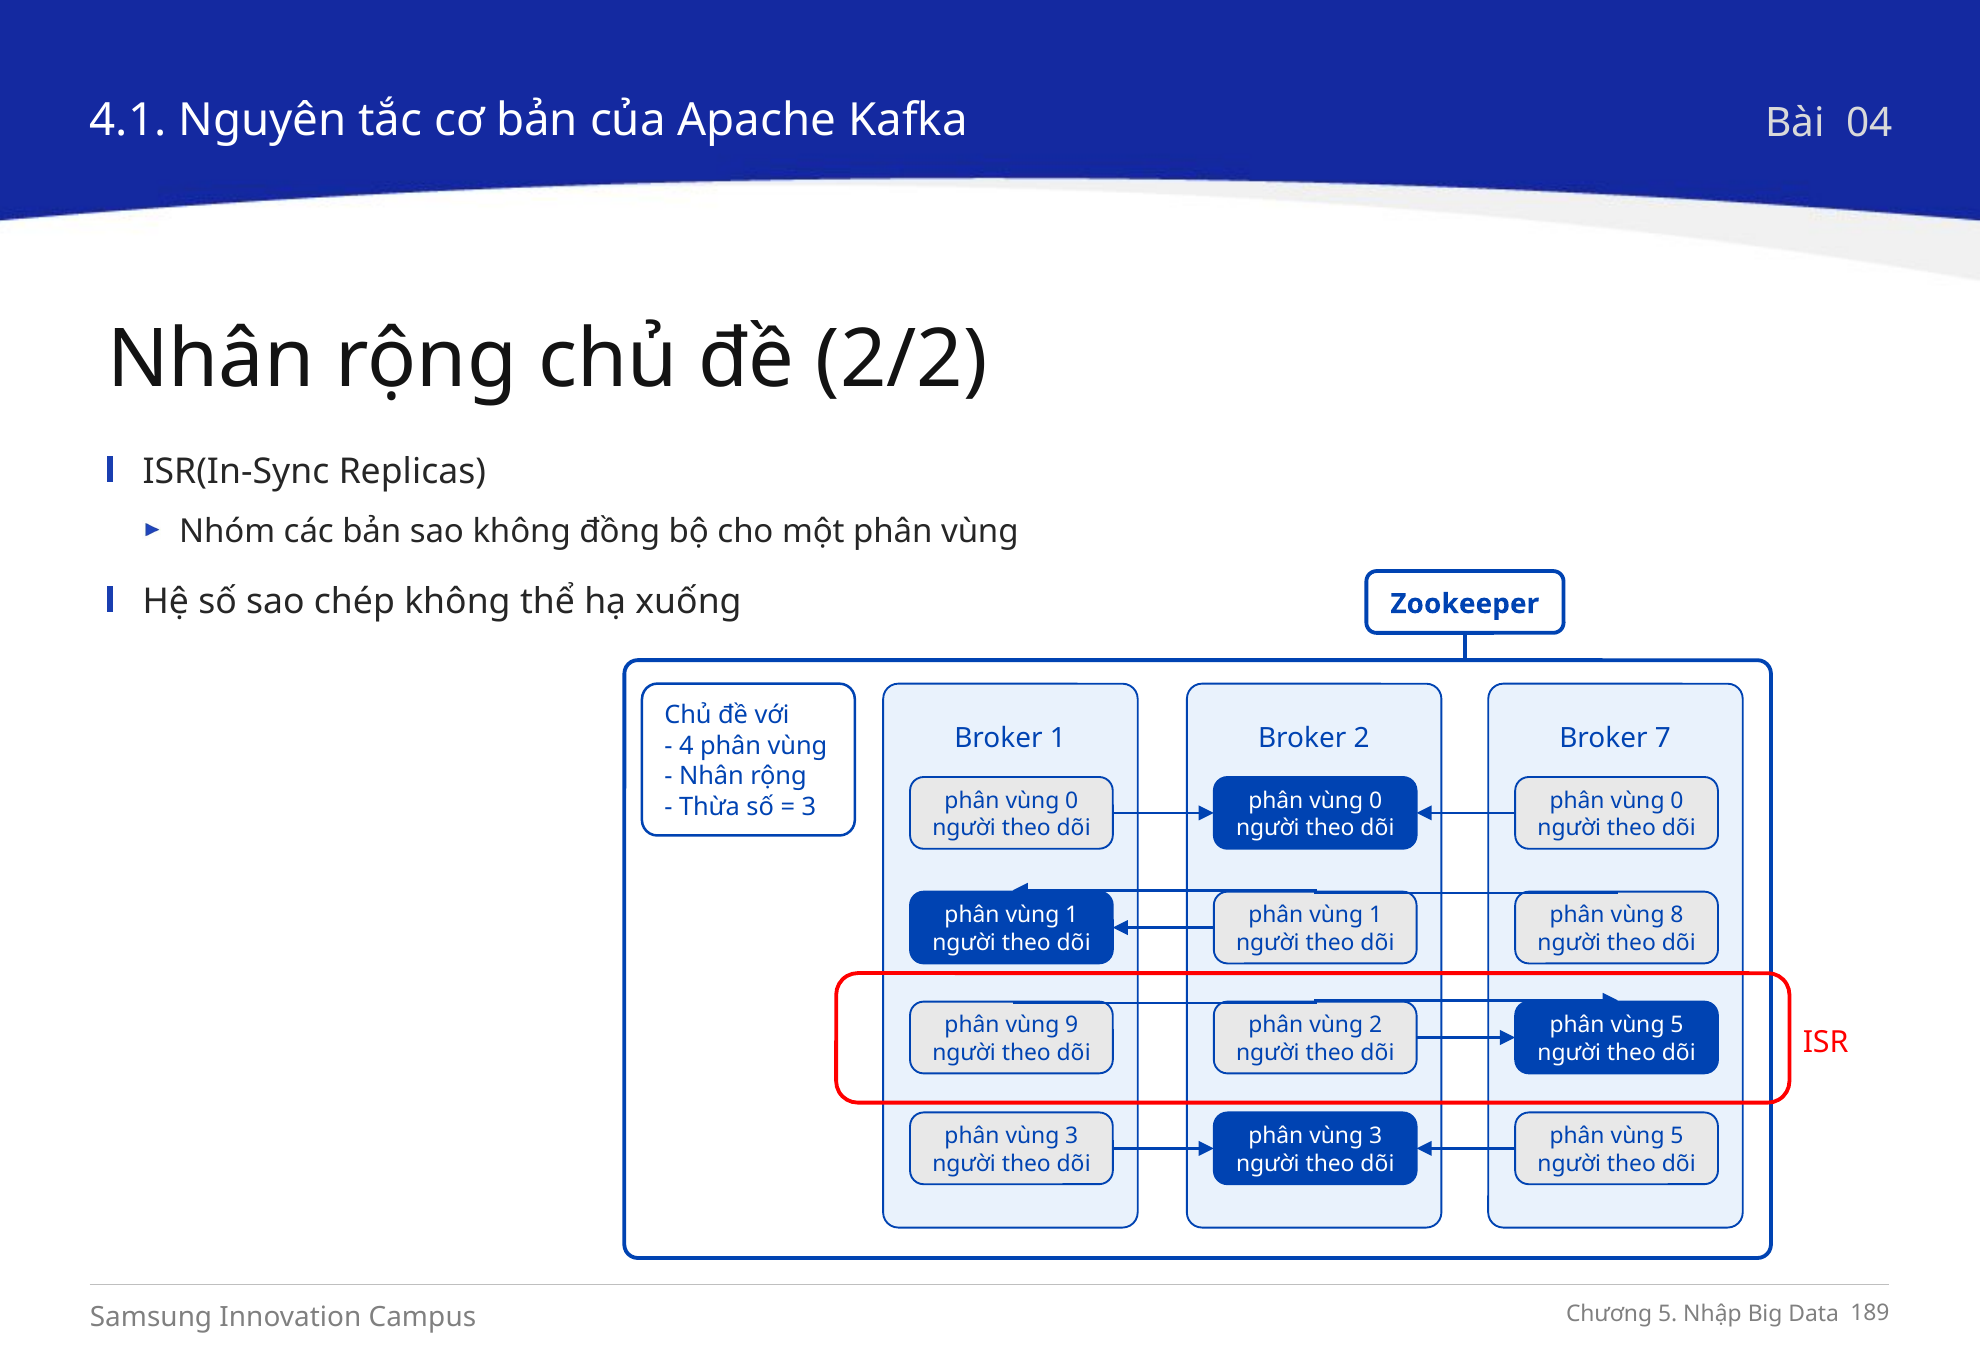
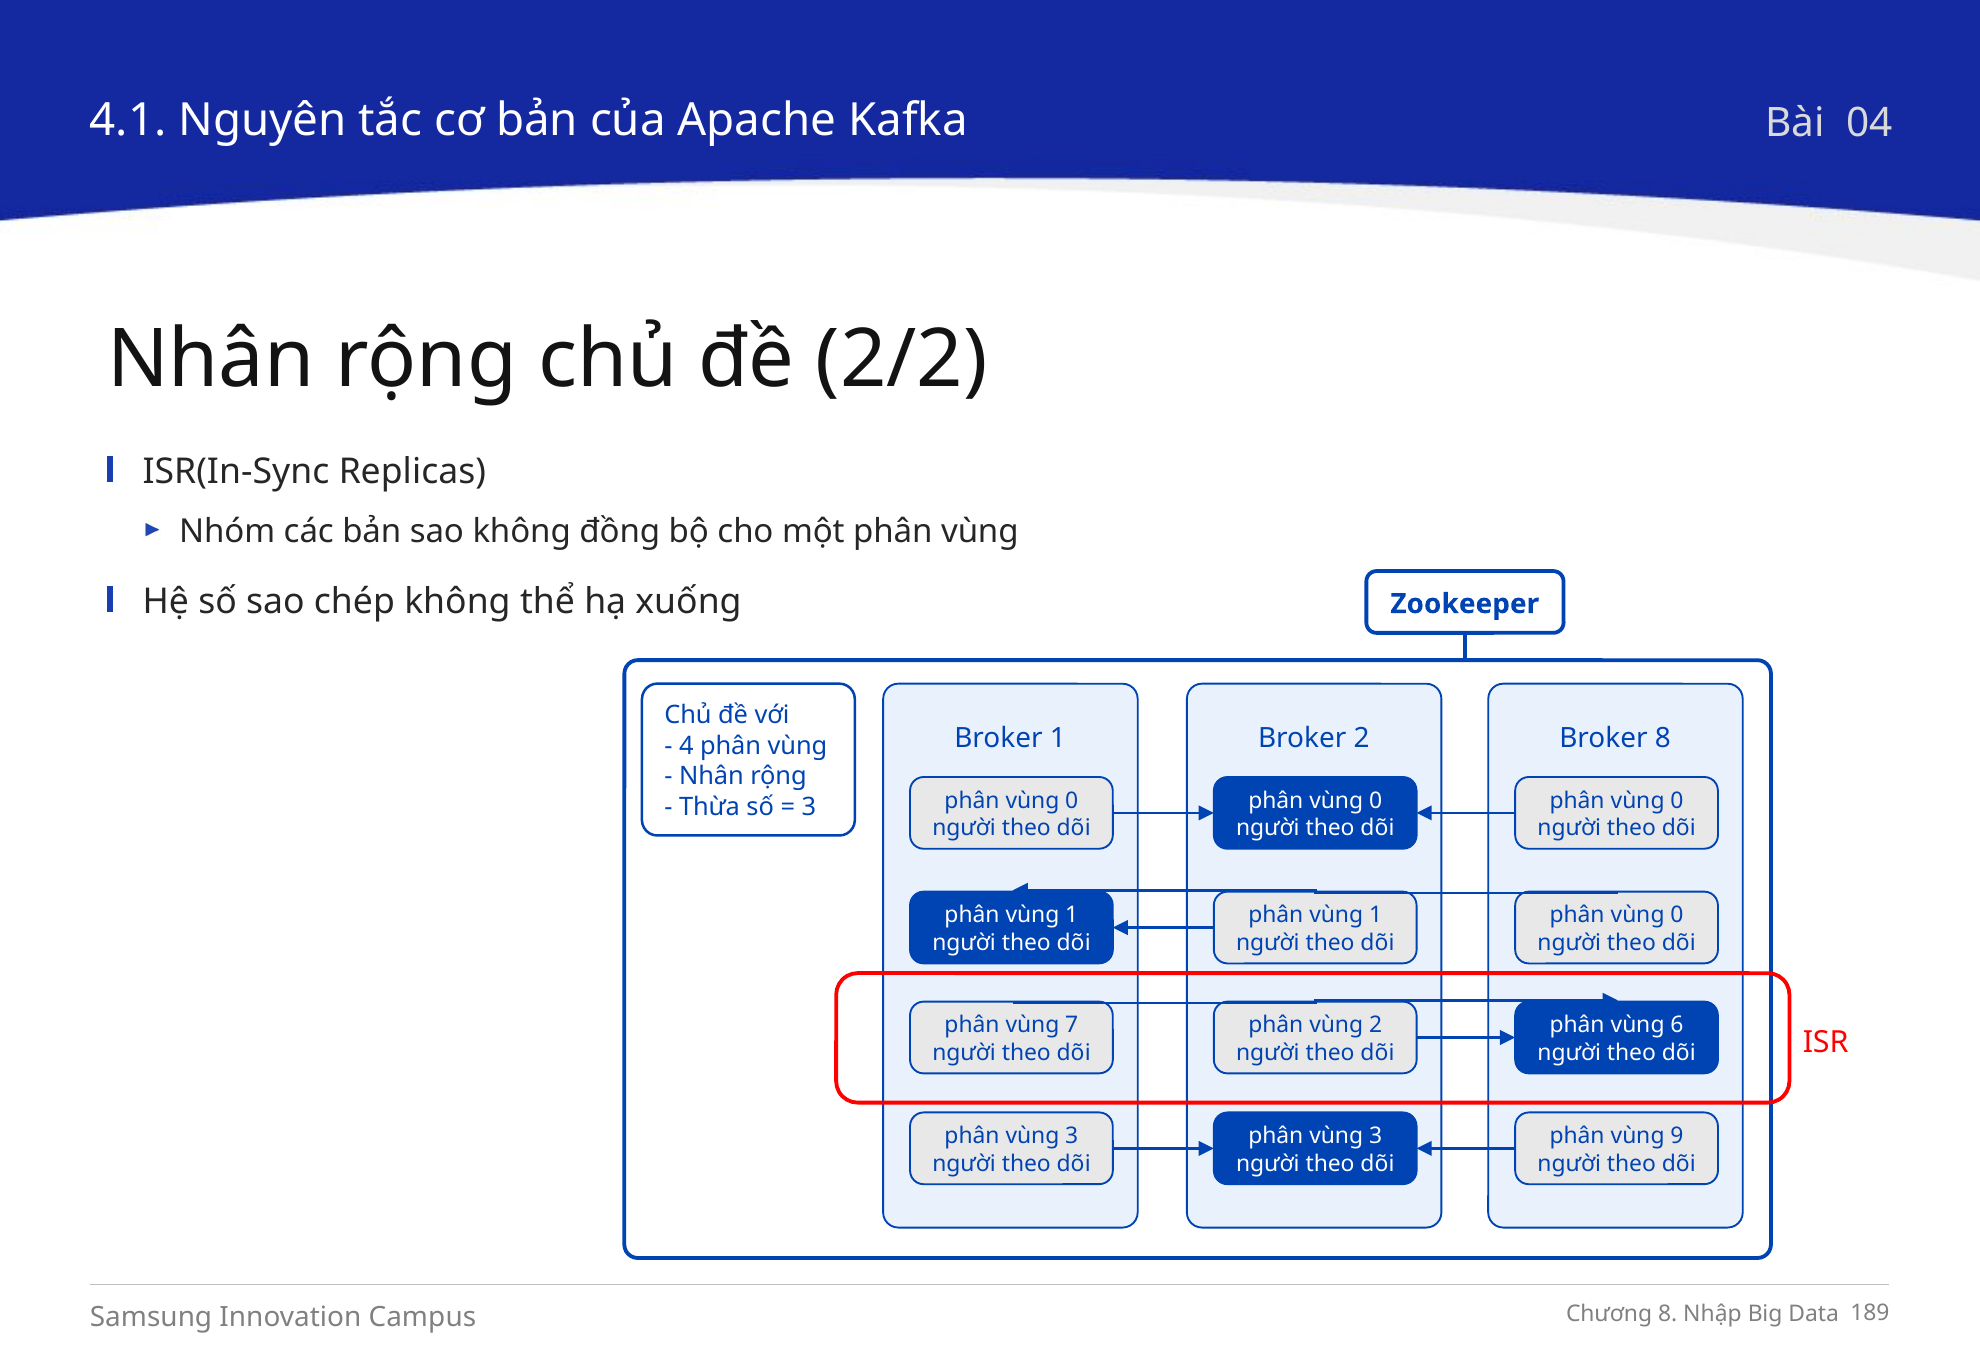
Broker 7: 7 -> 8
8 at (1677, 915): 8 -> 0
9: 9 -> 7
5 at (1677, 1025): 5 -> 6
5 at (1677, 1136): 5 -> 9
5 at (1668, 1314): 5 -> 8
